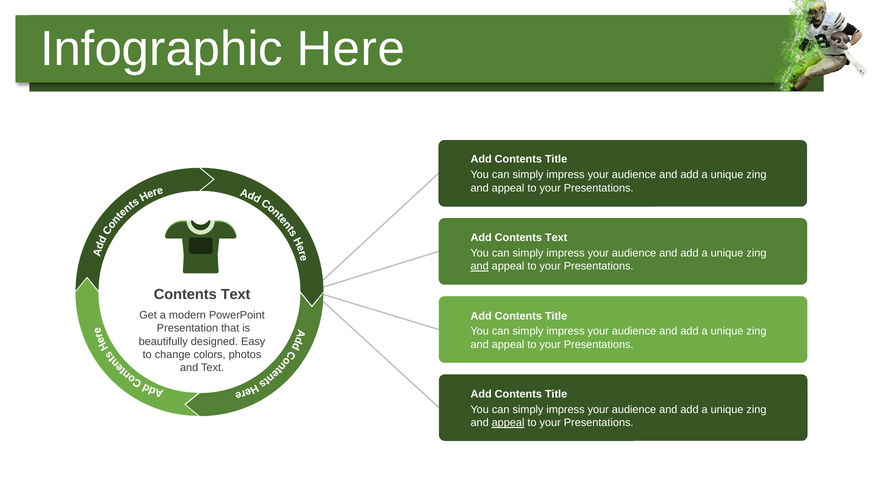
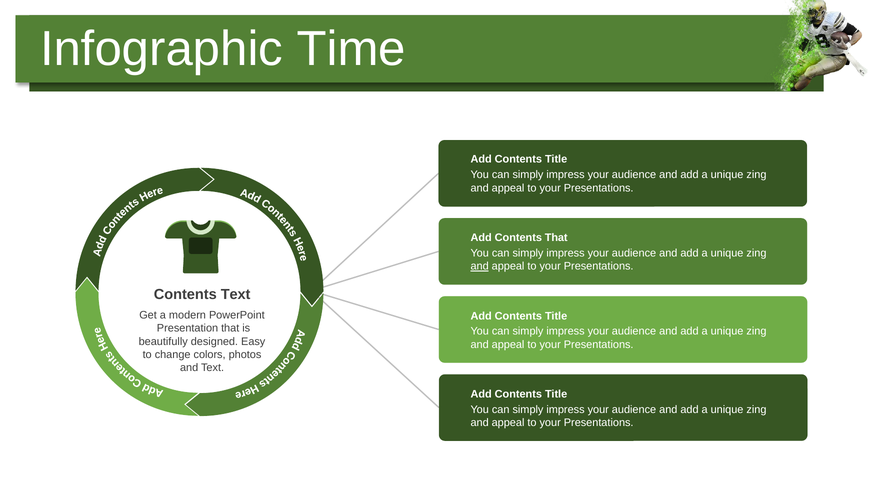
Here: Here -> Time
Add Contents Text: Text -> That
appeal at (508, 422) underline: present -> none
